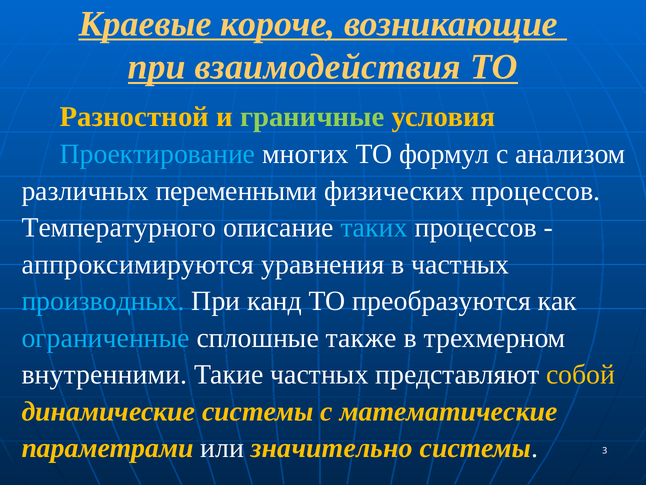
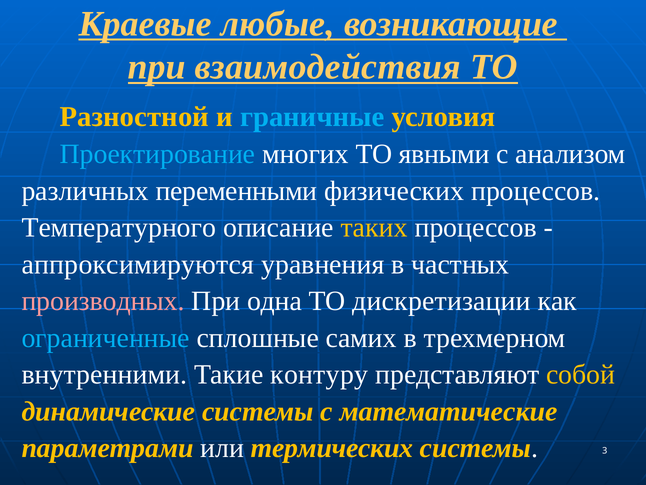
короче: короче -> любые
граничные colour: light green -> light blue
формул: формул -> явными
таких colour: light blue -> yellow
производных colour: light blue -> pink
канд: канд -> одна
преобразуются: преобразуются -> дискретизации
также: также -> самих
Такие частных: частных -> контуру
значительно: значительно -> термических
